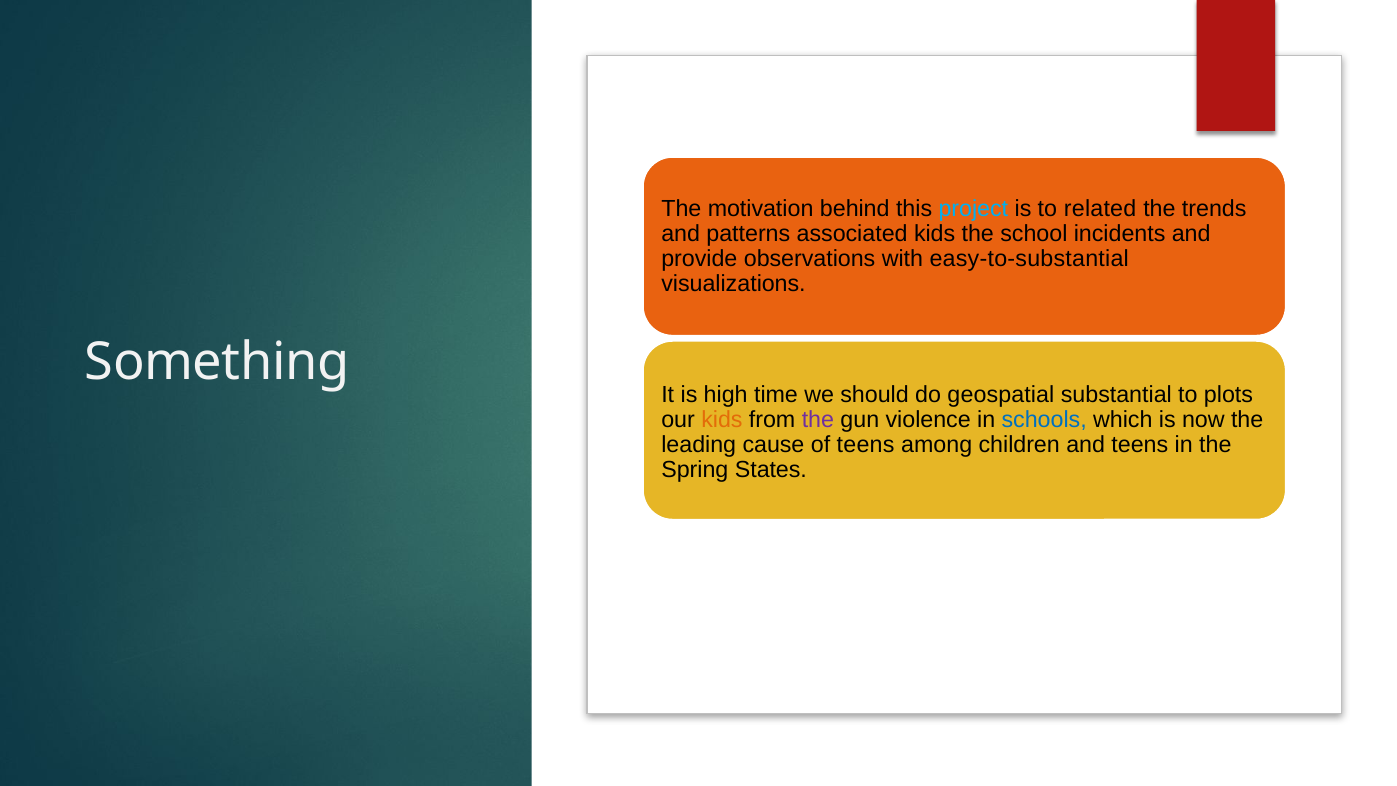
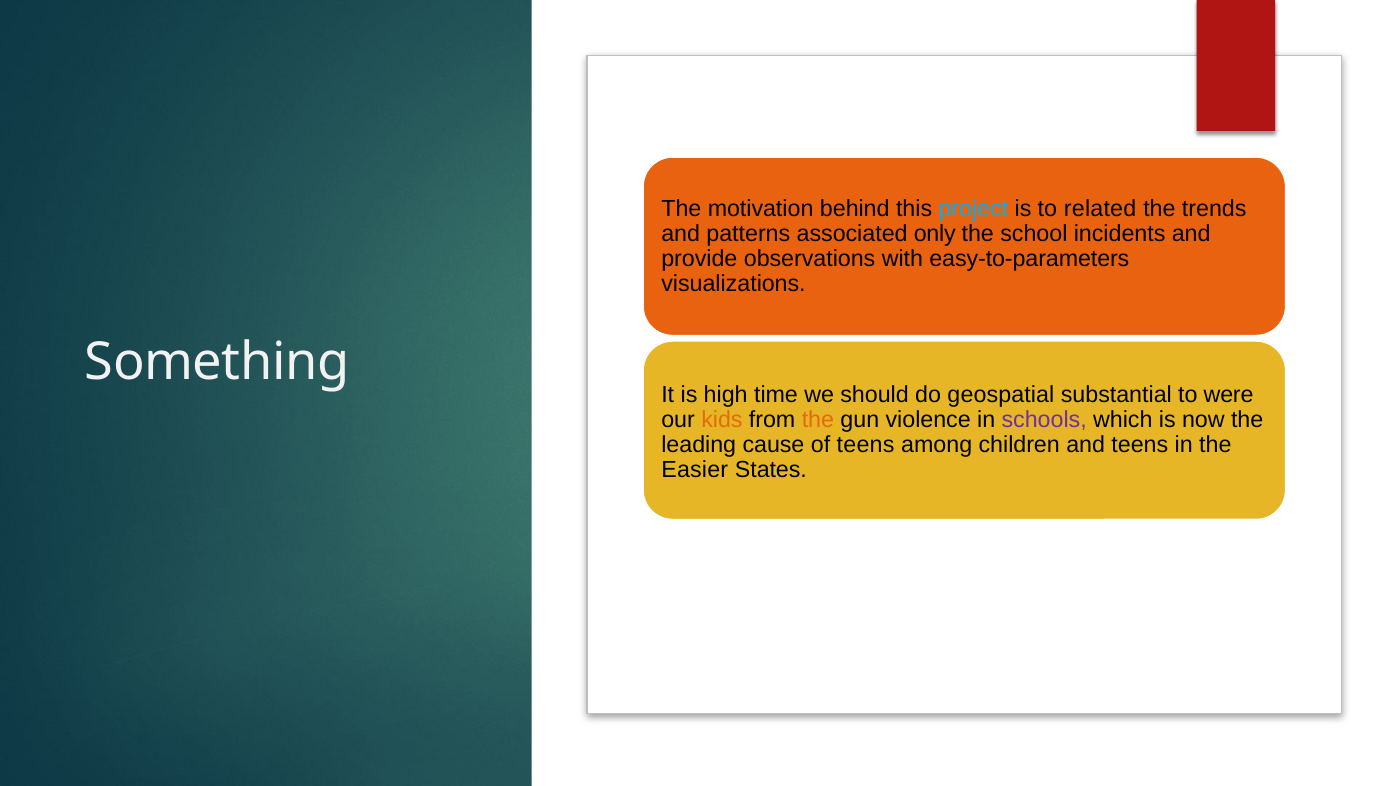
associated kids: kids -> only
easy-to-substantial: easy-to-substantial -> easy-to-parameters
plots: plots -> were
the at (818, 420) colour: purple -> orange
schools colour: blue -> purple
Spring: Spring -> Easier
